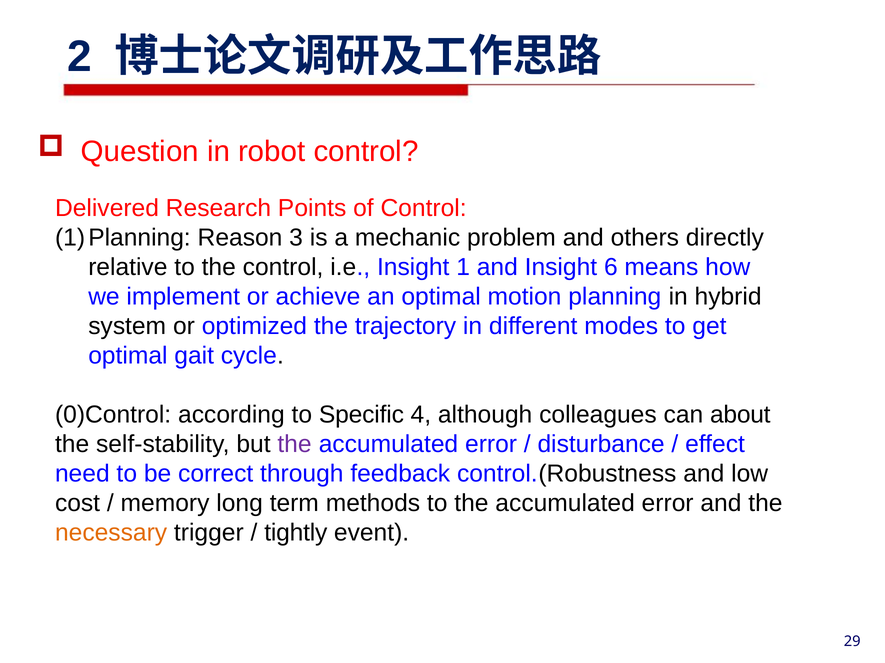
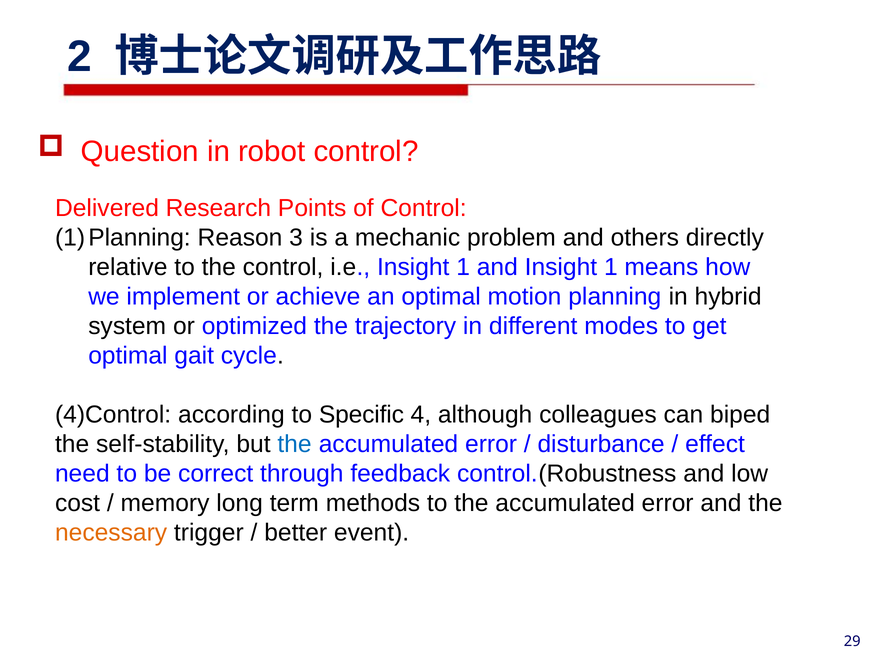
and Insight 6: 6 -> 1
0)Control: 0)Control -> 4)Control
about: about -> biped
the at (295, 444) colour: purple -> blue
tightly: tightly -> better
